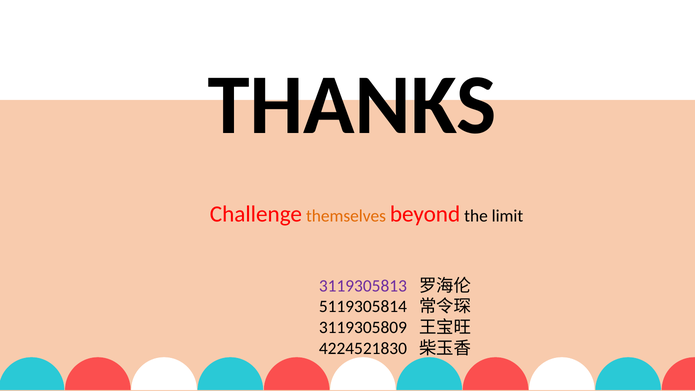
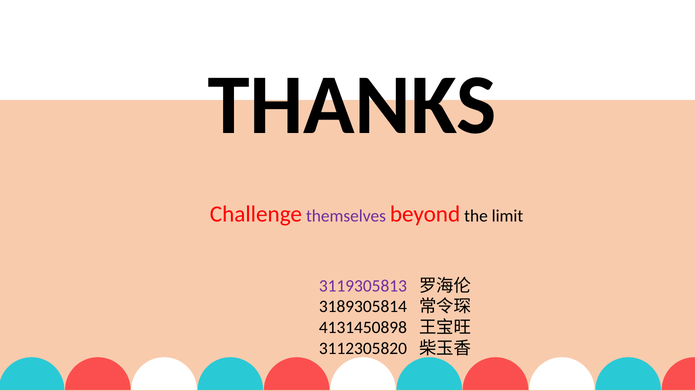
themselves colour: orange -> purple
5119305814: 5119305814 -> 3189305814
3119305809: 3119305809 -> 4131450898
4224521830: 4224521830 -> 3112305820
